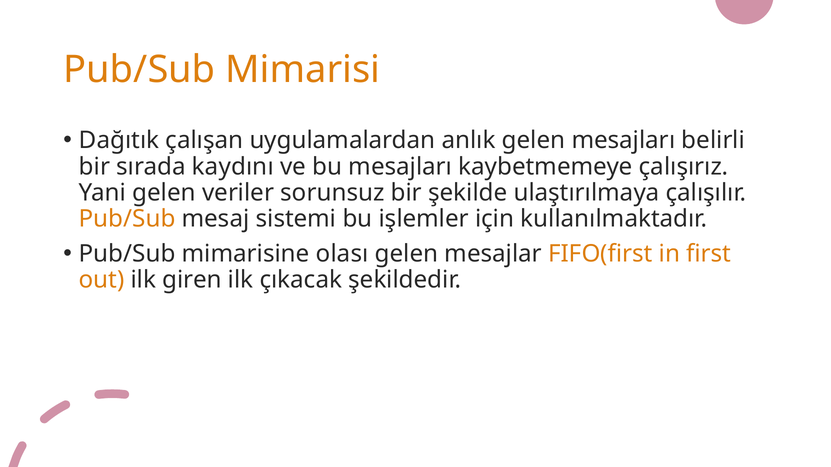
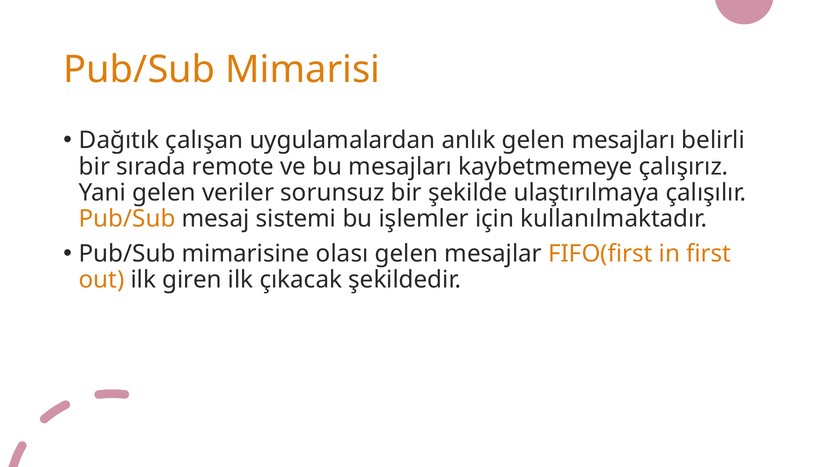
kaydını: kaydını -> remote
